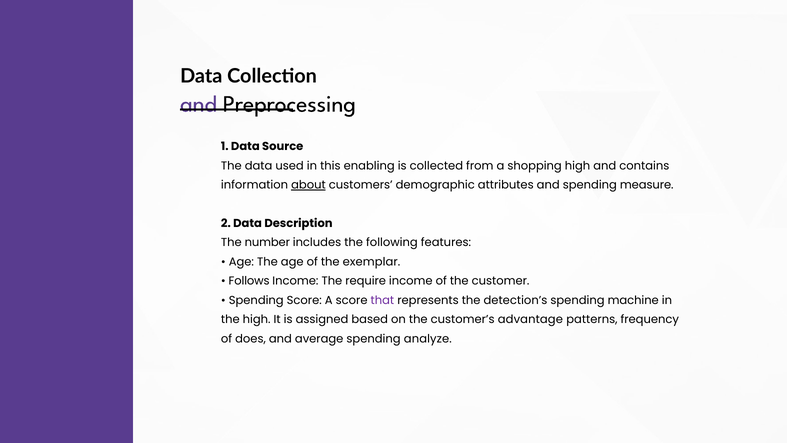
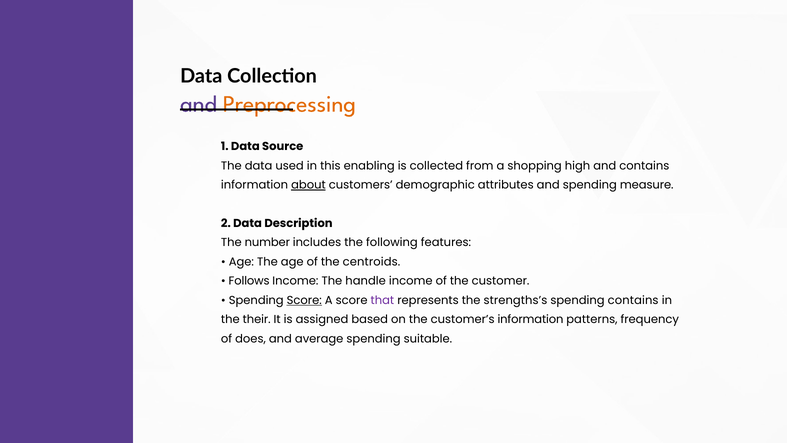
Preprocessing colour: black -> orange
exemplar: exemplar -> centroids
require: require -> handle
Score at (304, 300) underline: none -> present
detection’s: detection’s -> strengths’s
spending machine: machine -> contains
the high: high -> their
customer’s advantage: advantage -> information
analyze: analyze -> suitable
